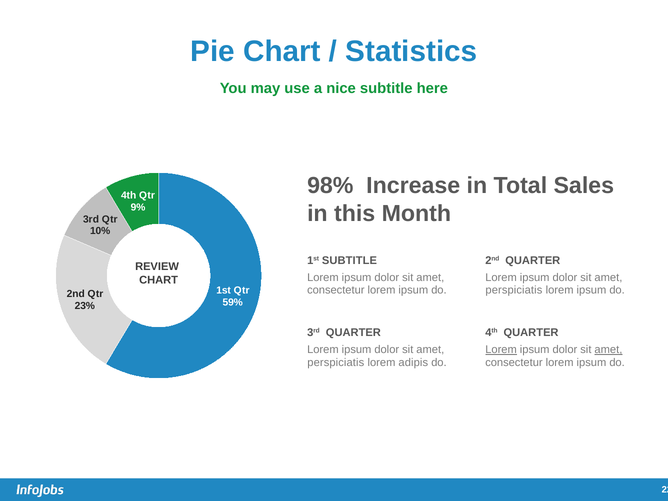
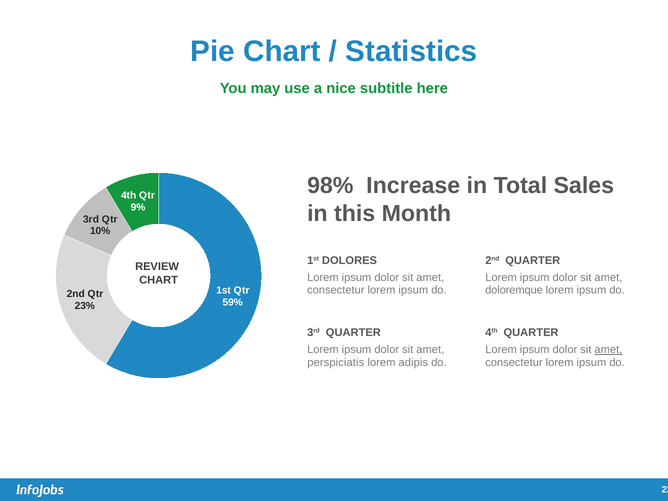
1st SUBTITLE: SUBTITLE -> DOLORES
perspiciatis at (514, 290): perspiciatis -> doloremque
Lorem at (501, 350) underline: present -> none
